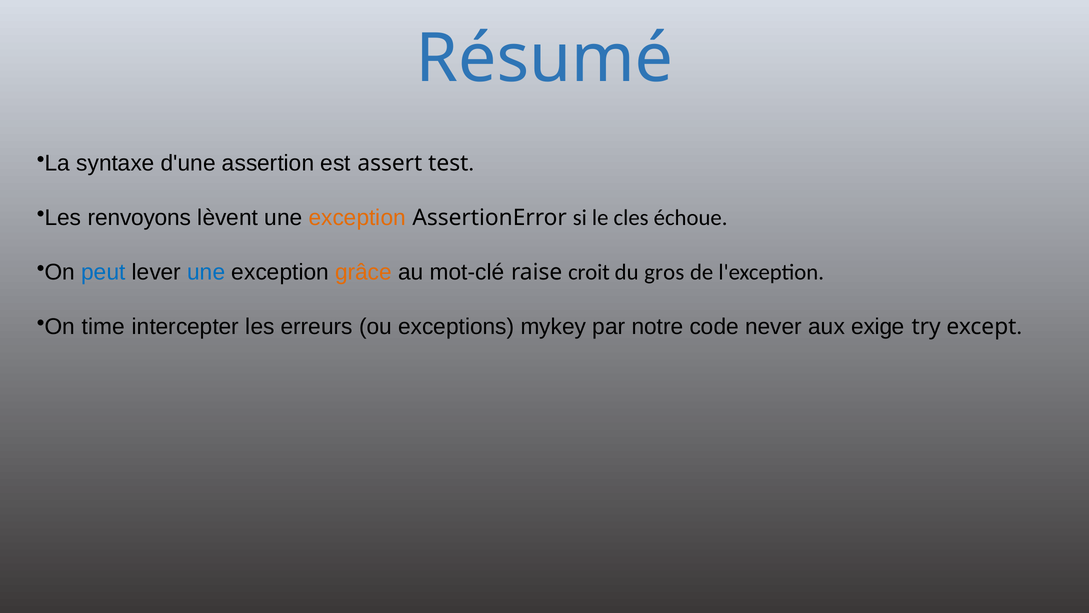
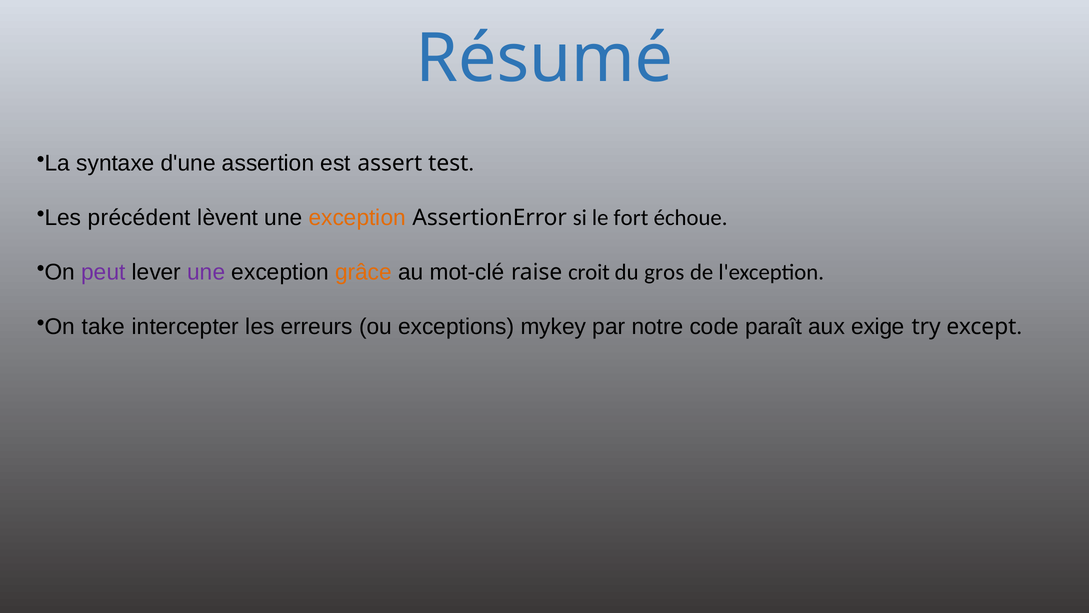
renvoyons: renvoyons -> précédent
cles: cles -> fort
peut colour: blue -> purple
une at (206, 272) colour: blue -> purple
time: time -> take
never: never -> paraît
